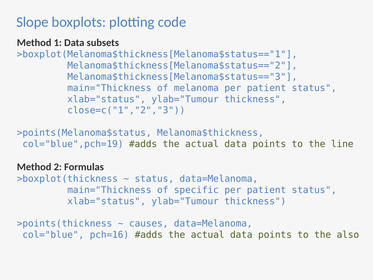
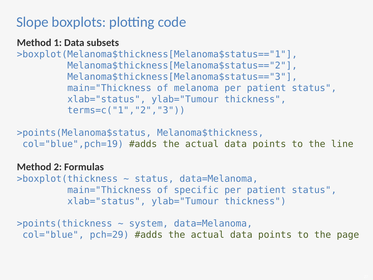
close=c("1","2","3: close=c("1","2","3 -> terms=c("1","2","3
causes: causes -> system
pch=16: pch=16 -> pch=29
also: also -> page
